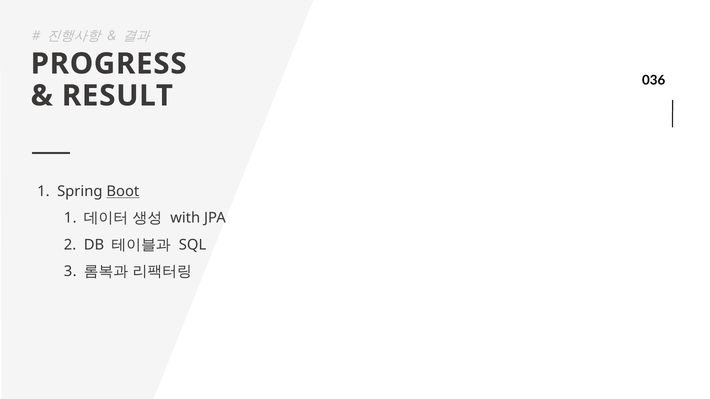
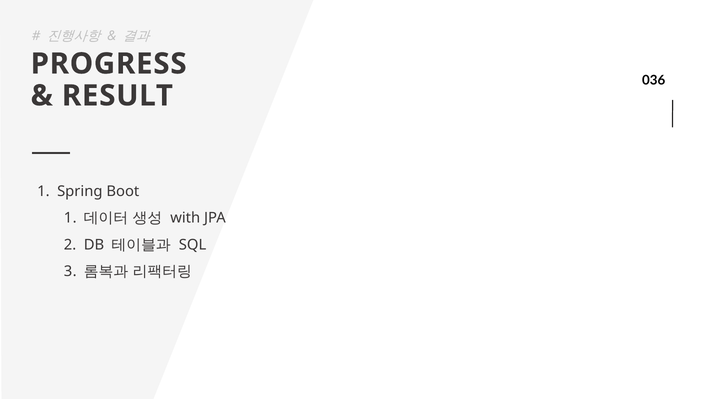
Boot underline: present -> none
